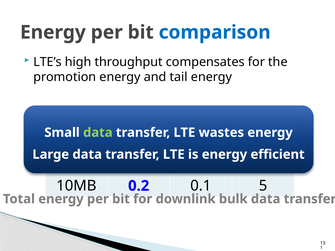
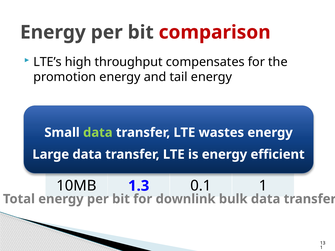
comparison colour: blue -> red
0.2: 0.2 -> 1.3
0.1 5: 5 -> 1
